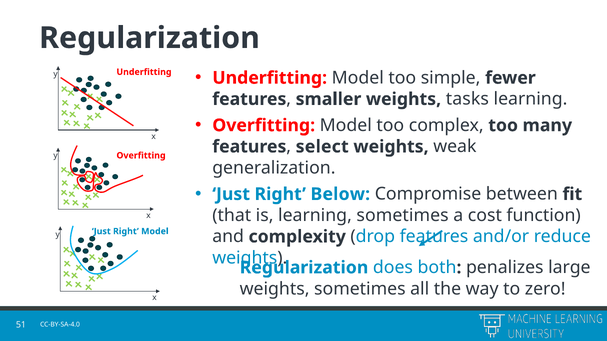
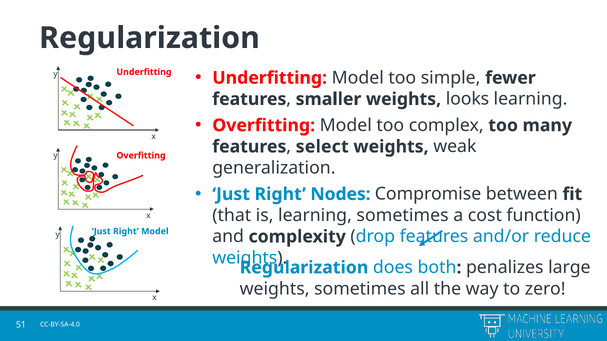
tasks: tasks -> looks
Below: Below -> Nodes
